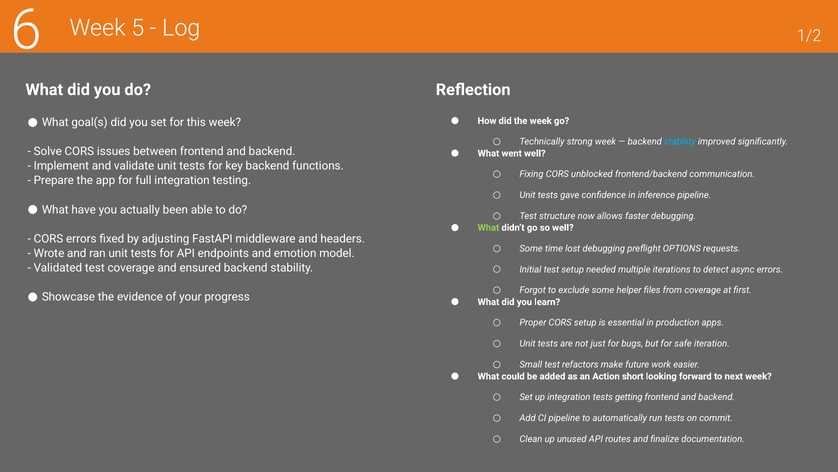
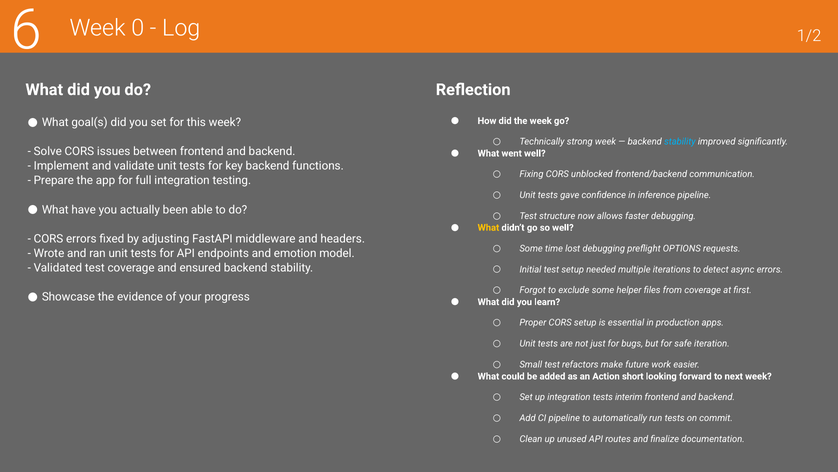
5: 5 -> 0
What at (488, 227) colour: light green -> yellow
getting: getting -> interim
